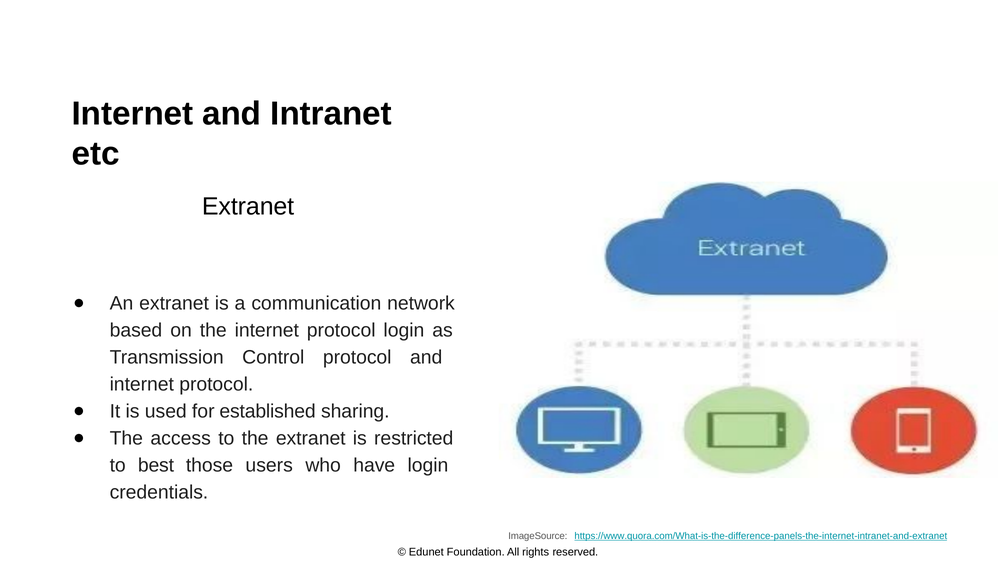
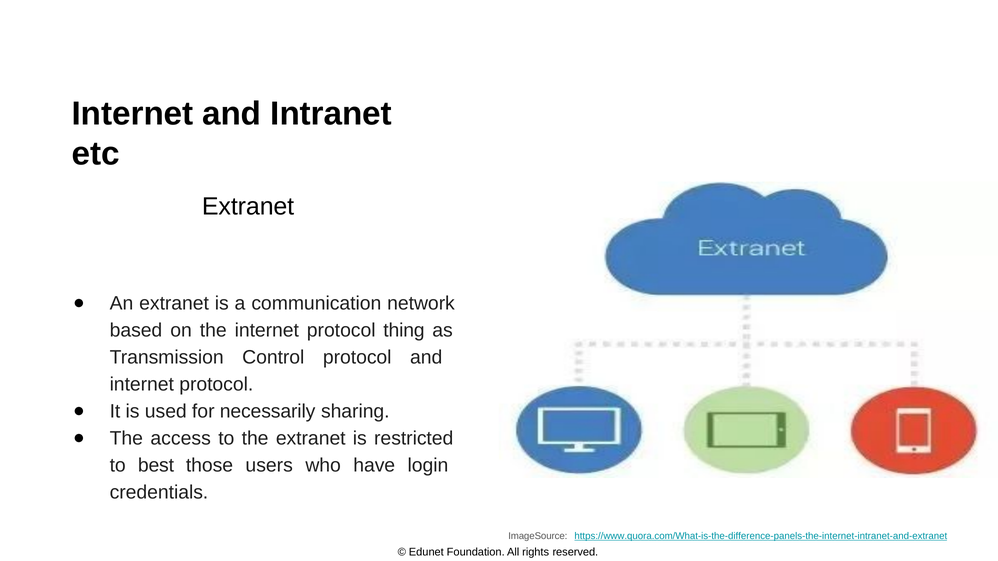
protocol login: login -> thing
established: established -> necessarily
